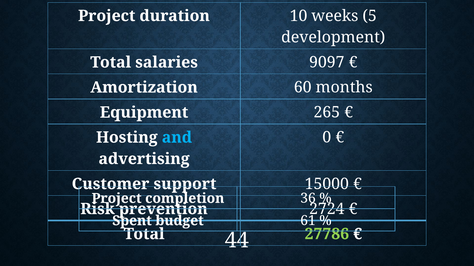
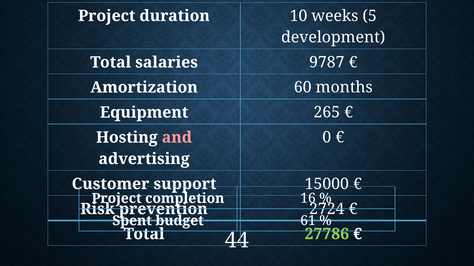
9097: 9097 -> 9787
and colour: light blue -> pink
36: 36 -> 16
